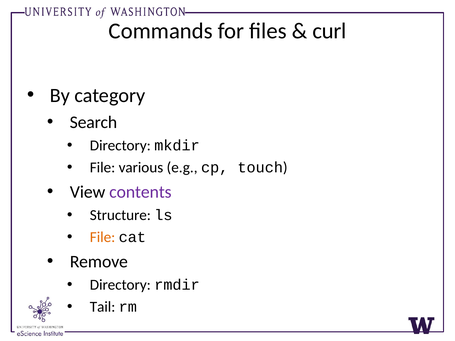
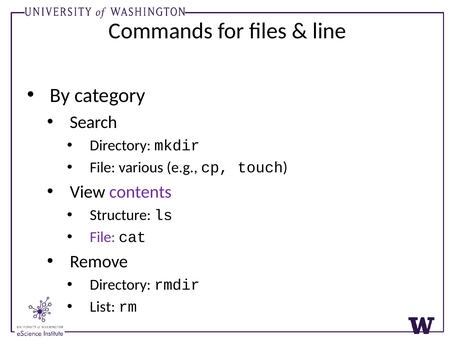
curl: curl -> line
File at (103, 237) colour: orange -> purple
Tail: Tail -> List
